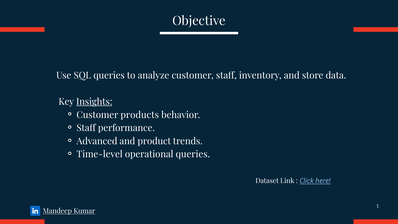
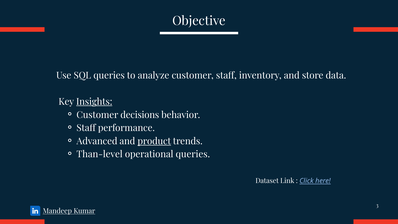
products: products -> decisions
product underline: none -> present
Time-level: Time-level -> Than-level
